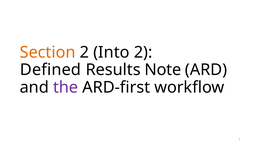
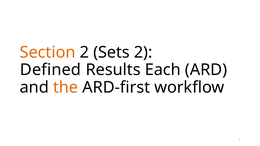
Into: Into -> Sets
Note: Note -> Each
the colour: purple -> orange
